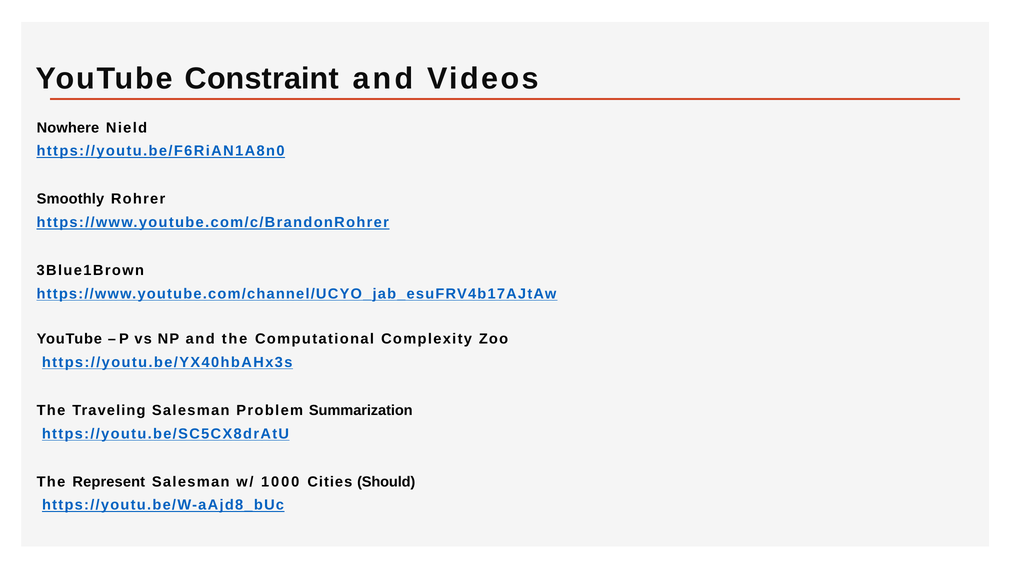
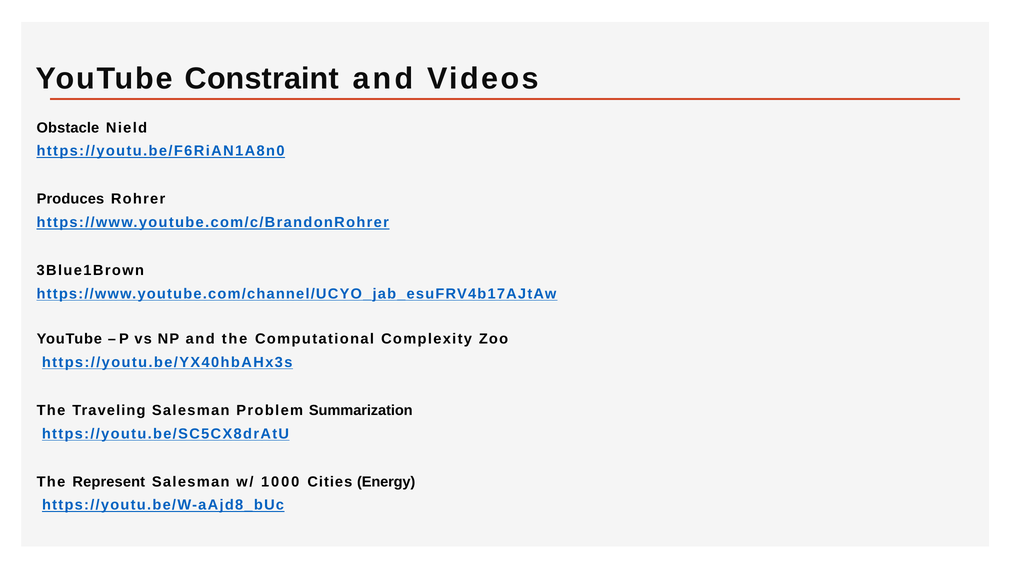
Nowhere: Nowhere -> Obstacle
Smoothly: Smoothly -> Produces
Should: Should -> Energy
